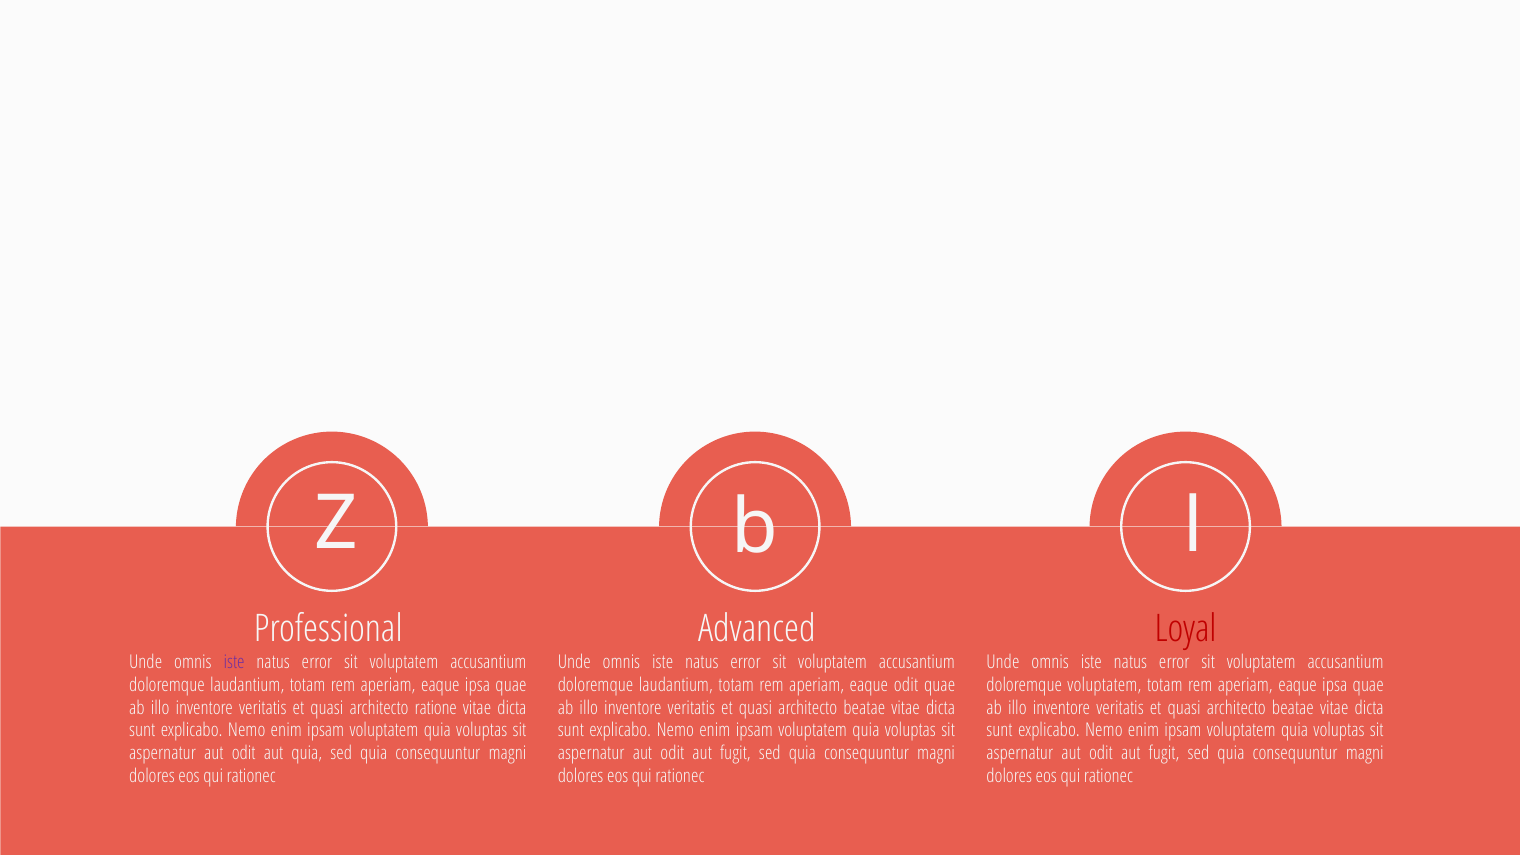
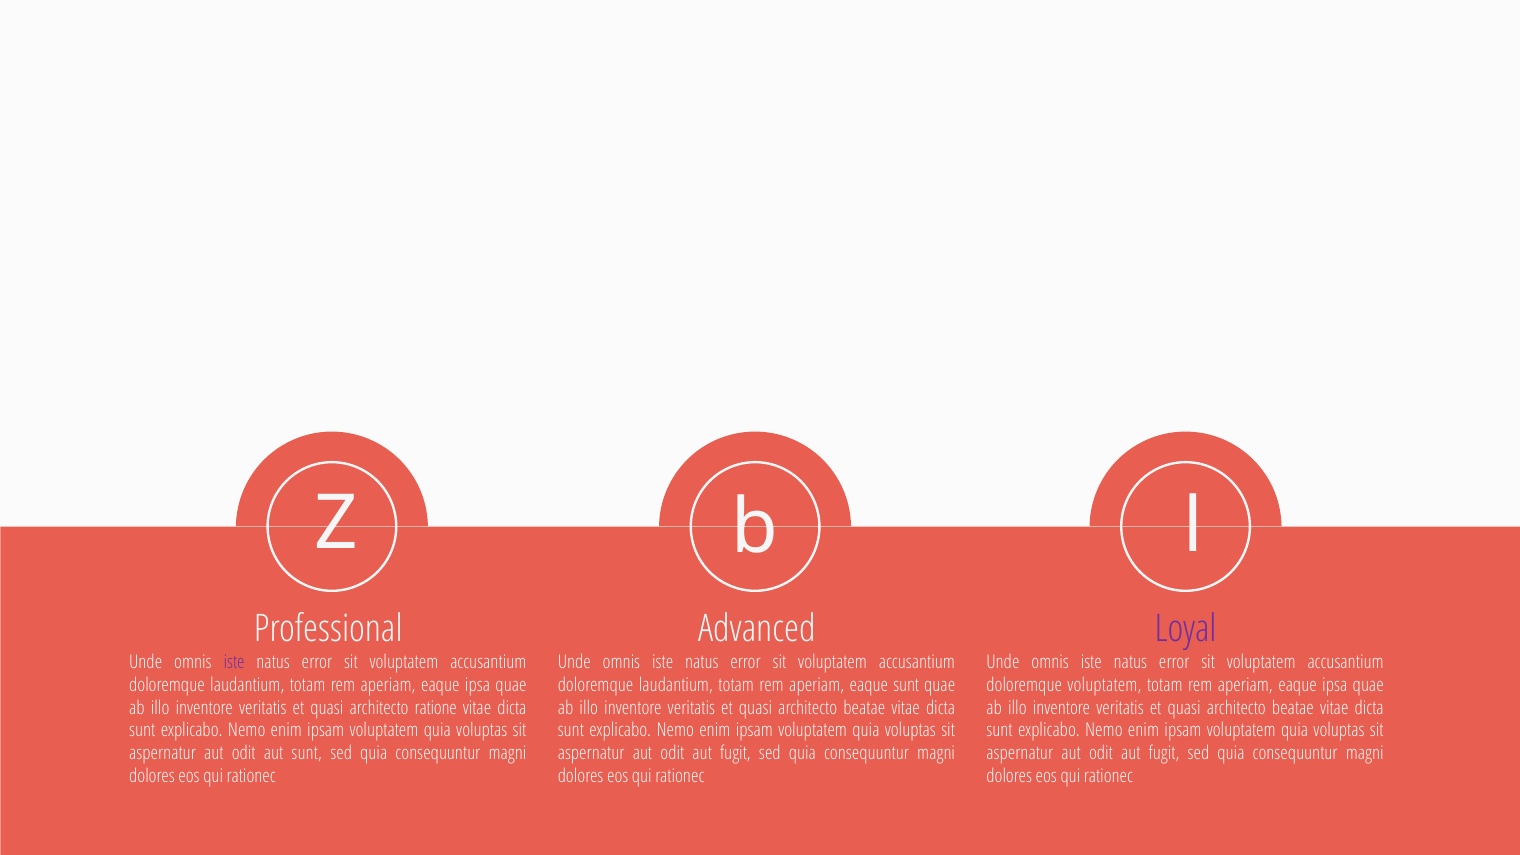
Loyal colour: red -> purple
eaque odit: odit -> sunt
aut quia: quia -> sunt
